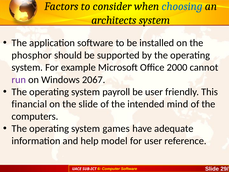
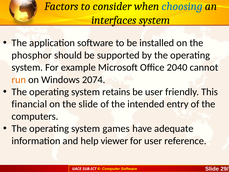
architects: architects -> interfaces
2000: 2000 -> 2040
run colour: purple -> orange
2067: 2067 -> 2074
payroll: payroll -> retains
mind: mind -> entry
model: model -> viewer
